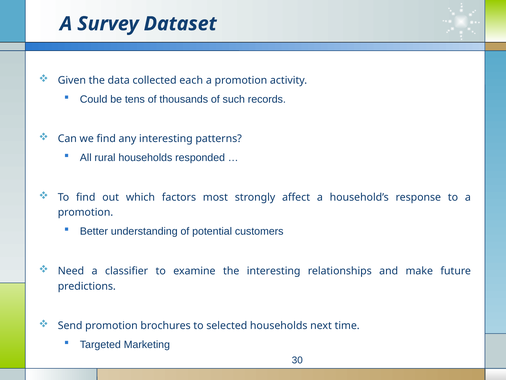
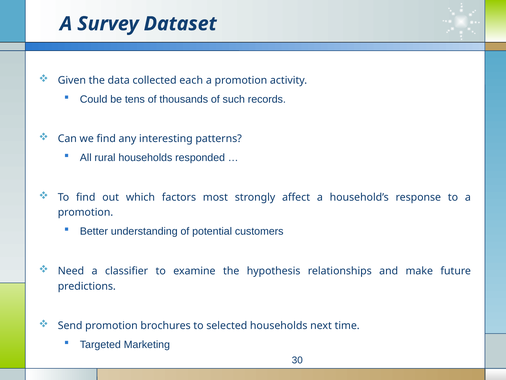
the interesting: interesting -> hypothesis
